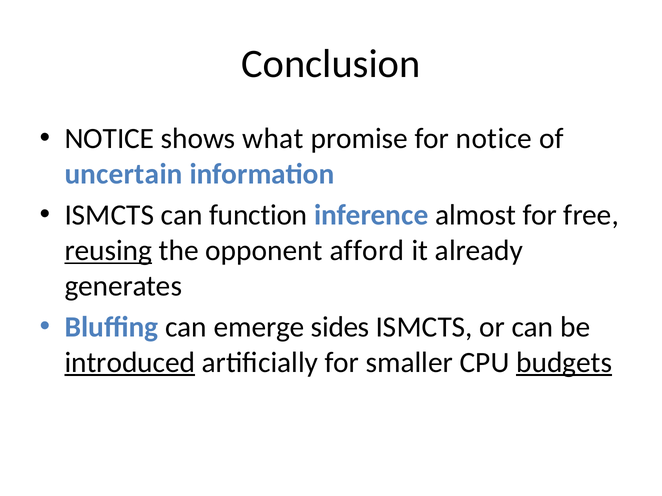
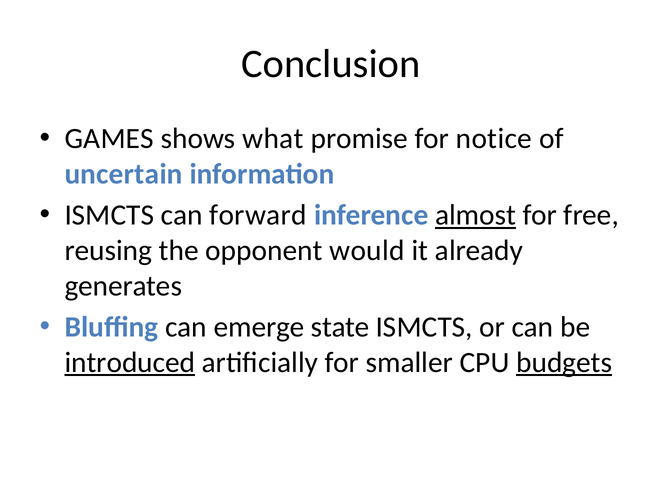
NOTICE at (109, 139): NOTICE -> GAMES
function: function -> forward
almost underline: none -> present
reusing underline: present -> none
afford: afford -> would
sides: sides -> state
